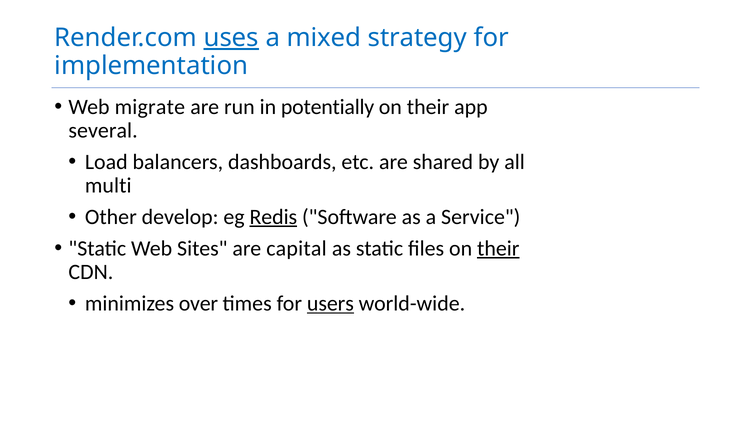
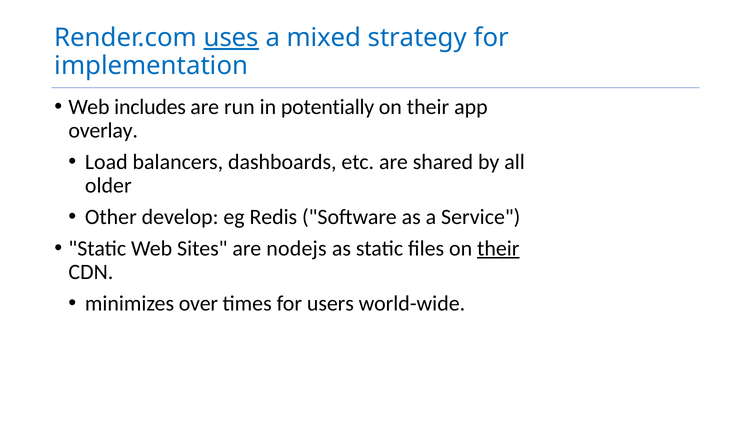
migrate: migrate -> includes
several: several -> overlay
multi: multi -> older
Redis underline: present -> none
capital: capital -> nodejs
users underline: present -> none
